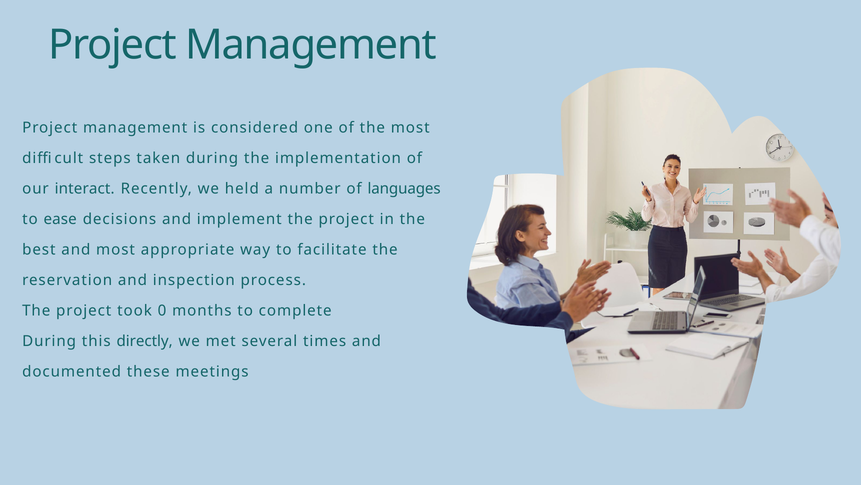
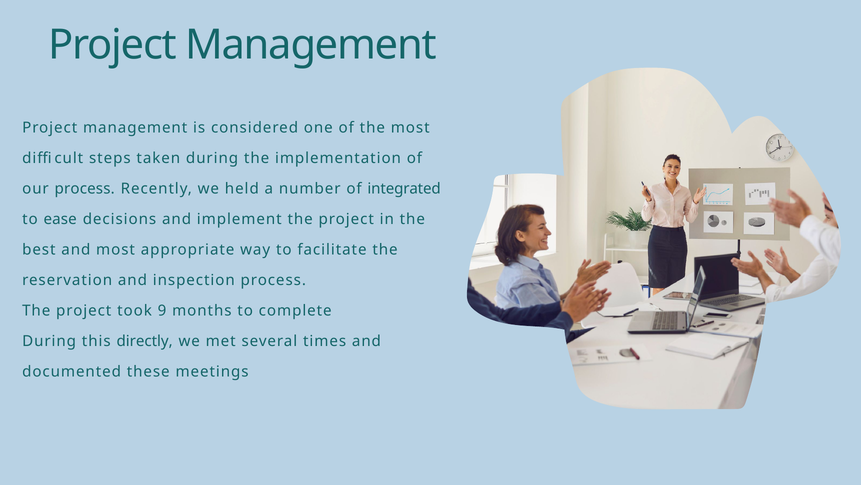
our interact: interact -> process
languages: languages -> integrated
0: 0 -> 9
